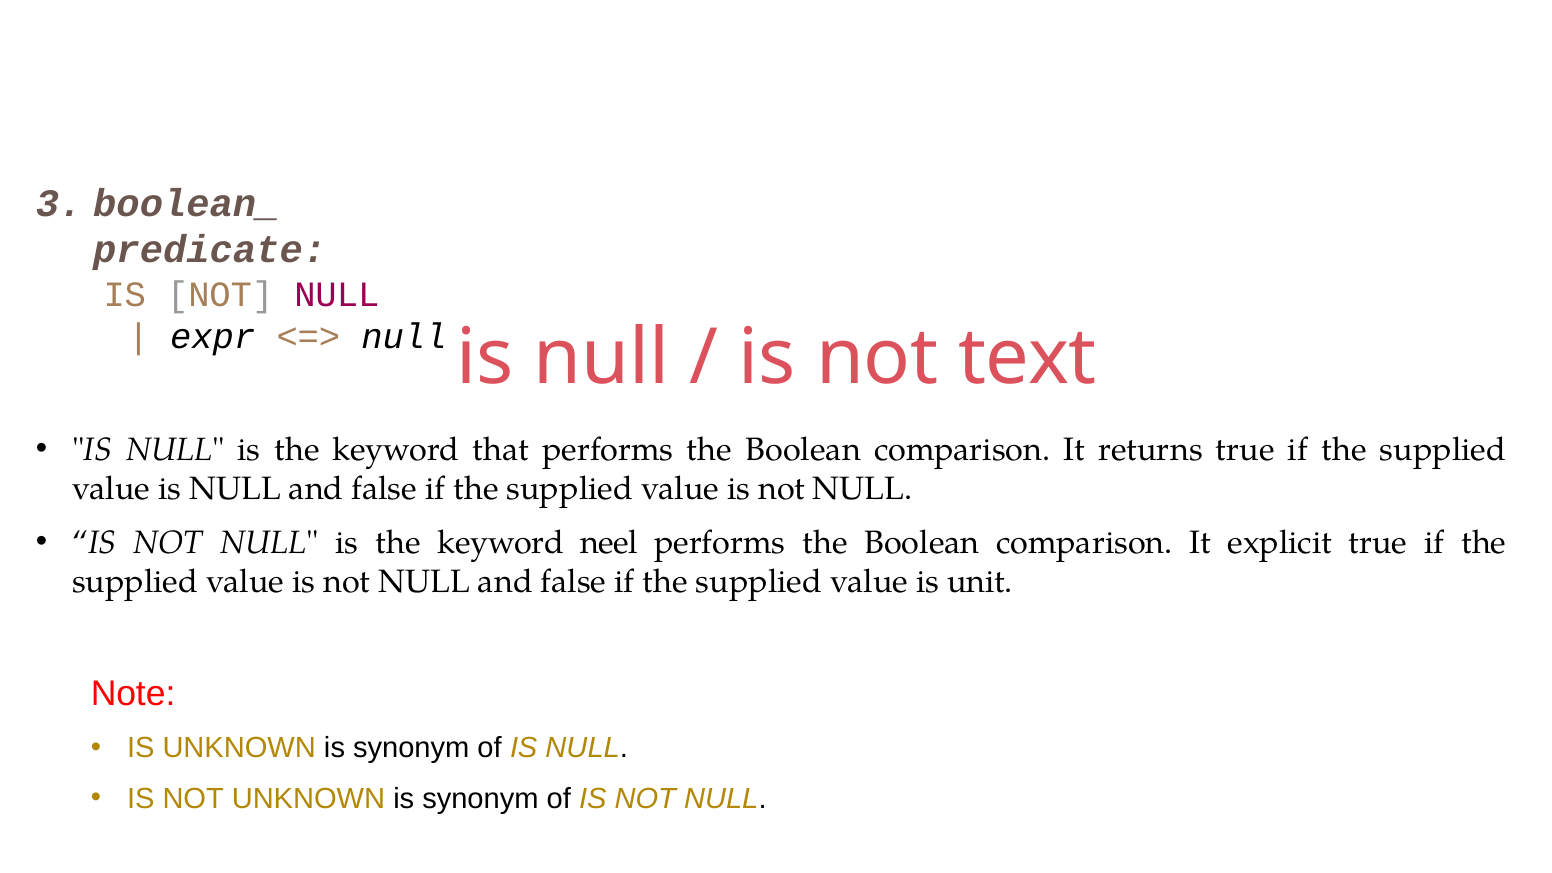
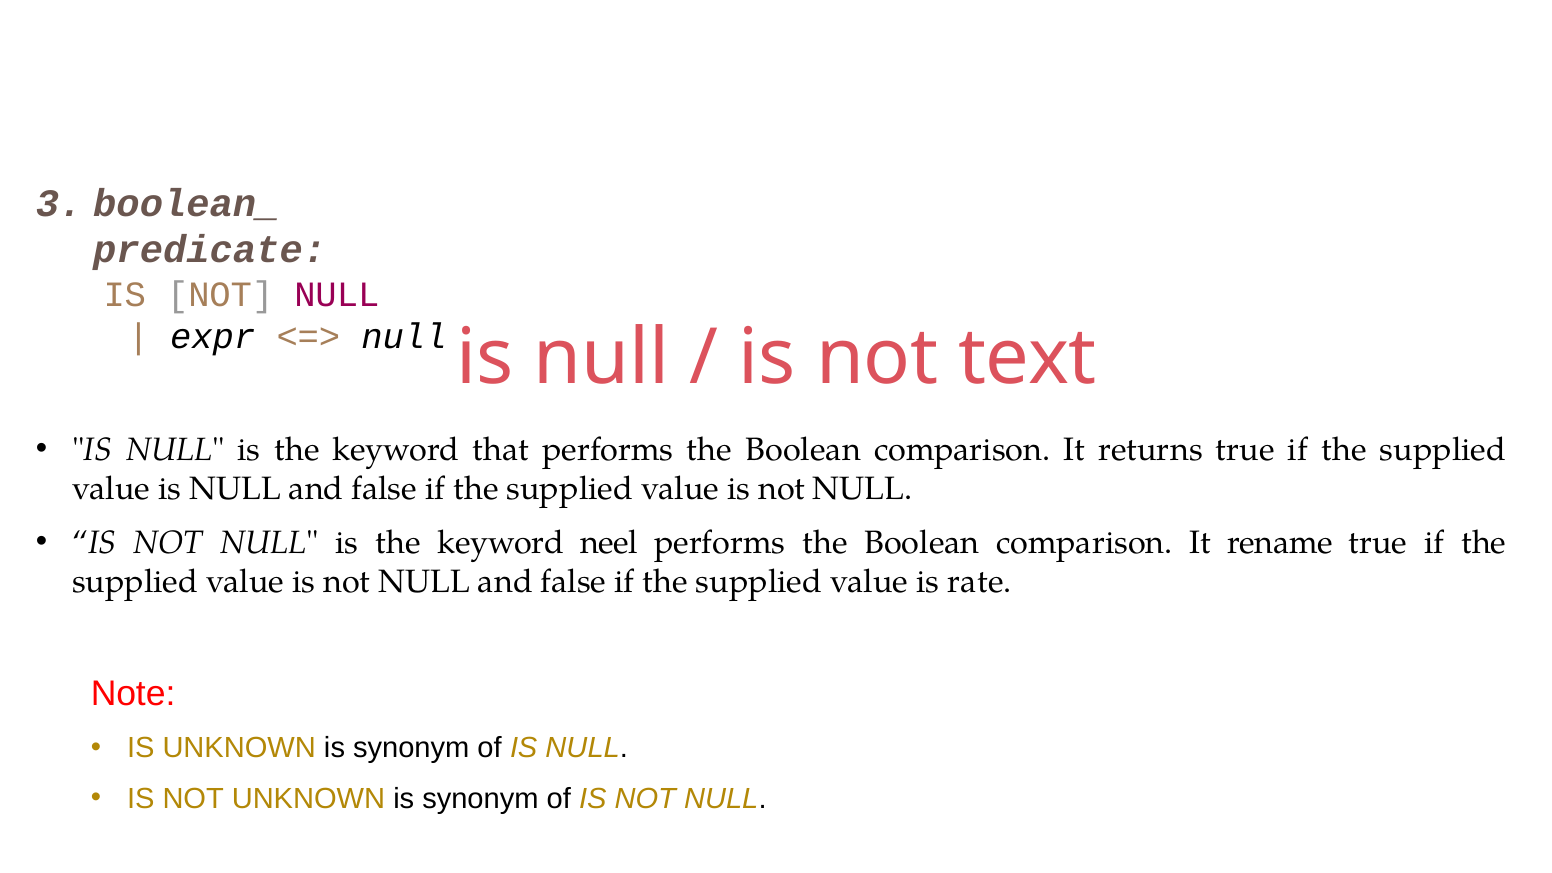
explicit: explicit -> rename
unit: unit -> rate
